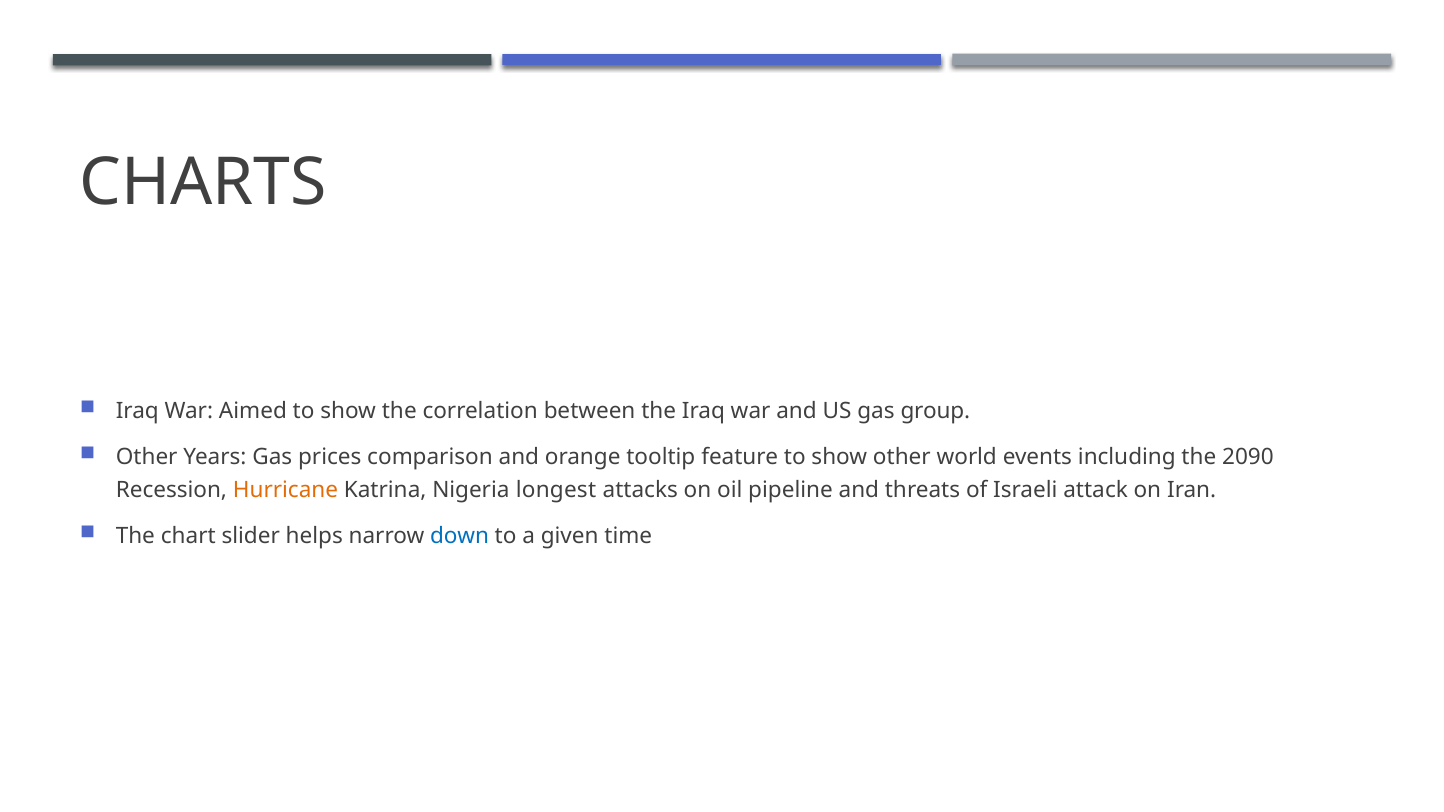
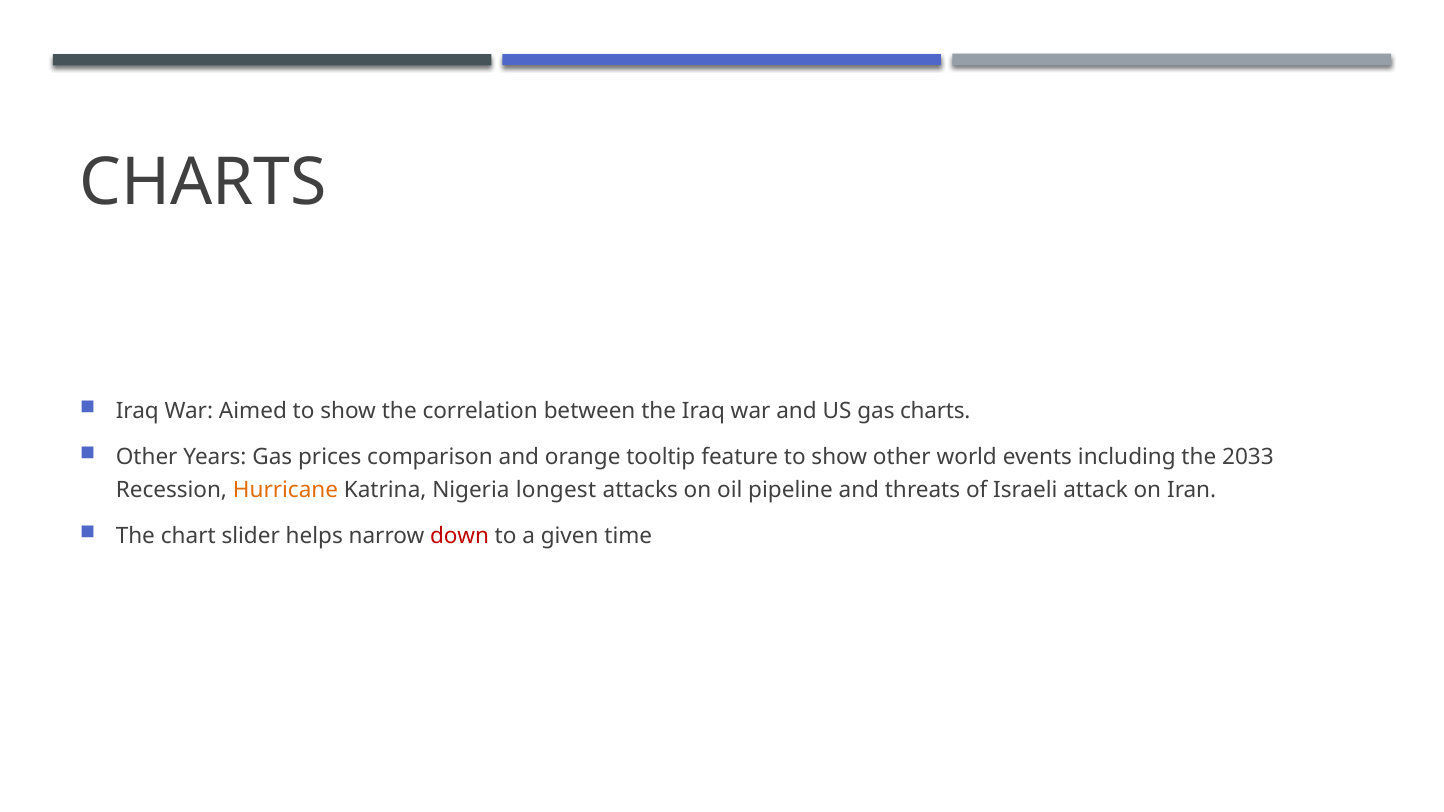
gas group: group -> charts
2090: 2090 -> 2033
down colour: blue -> red
